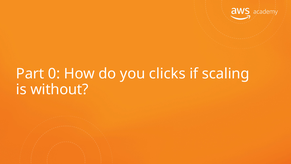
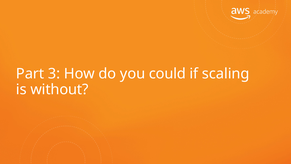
0: 0 -> 3
clicks: clicks -> could
